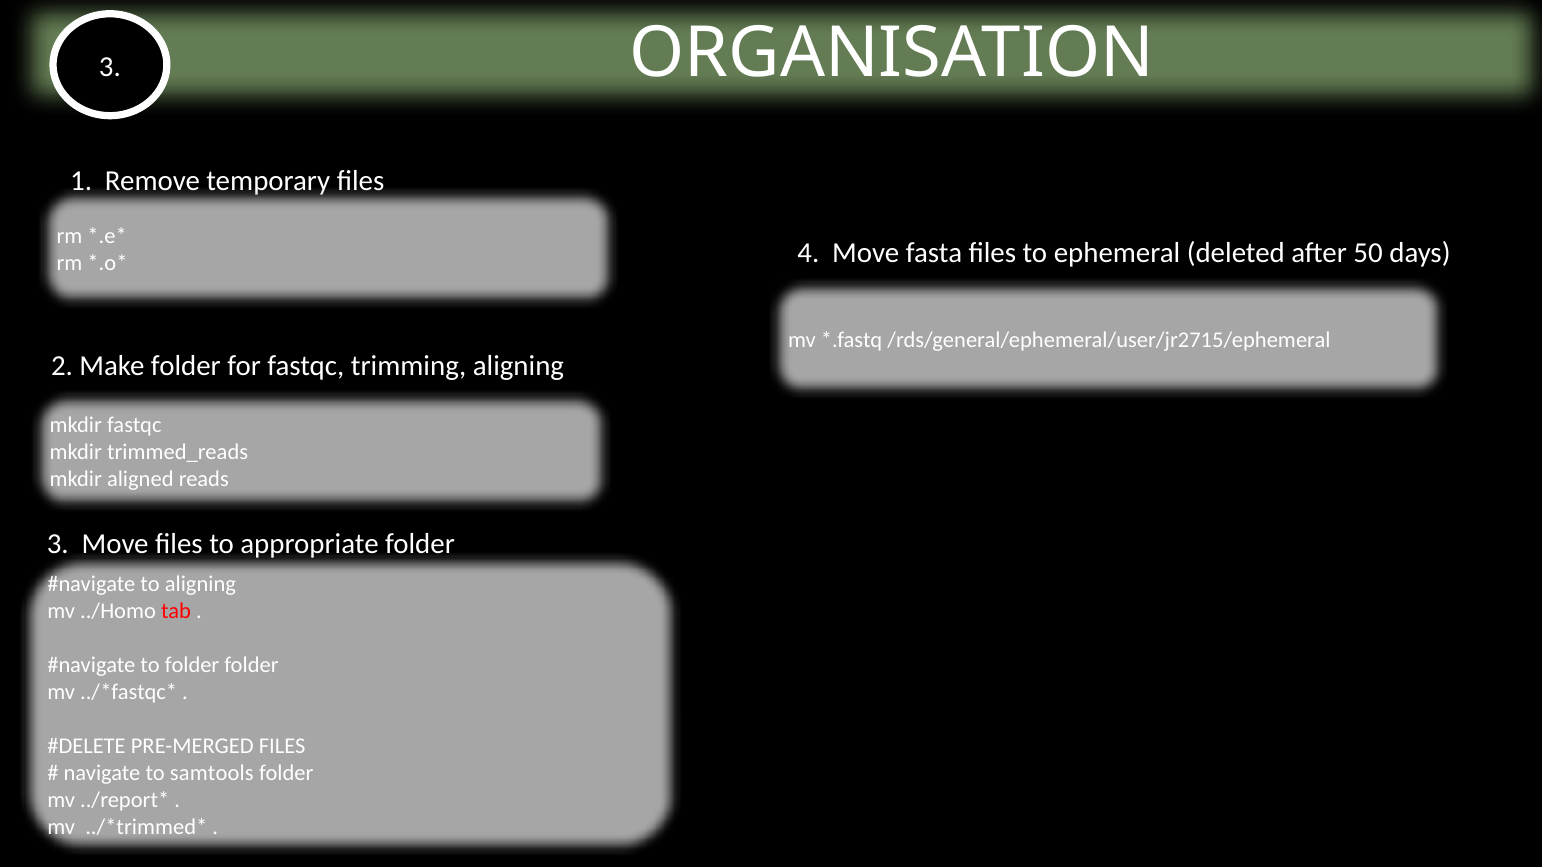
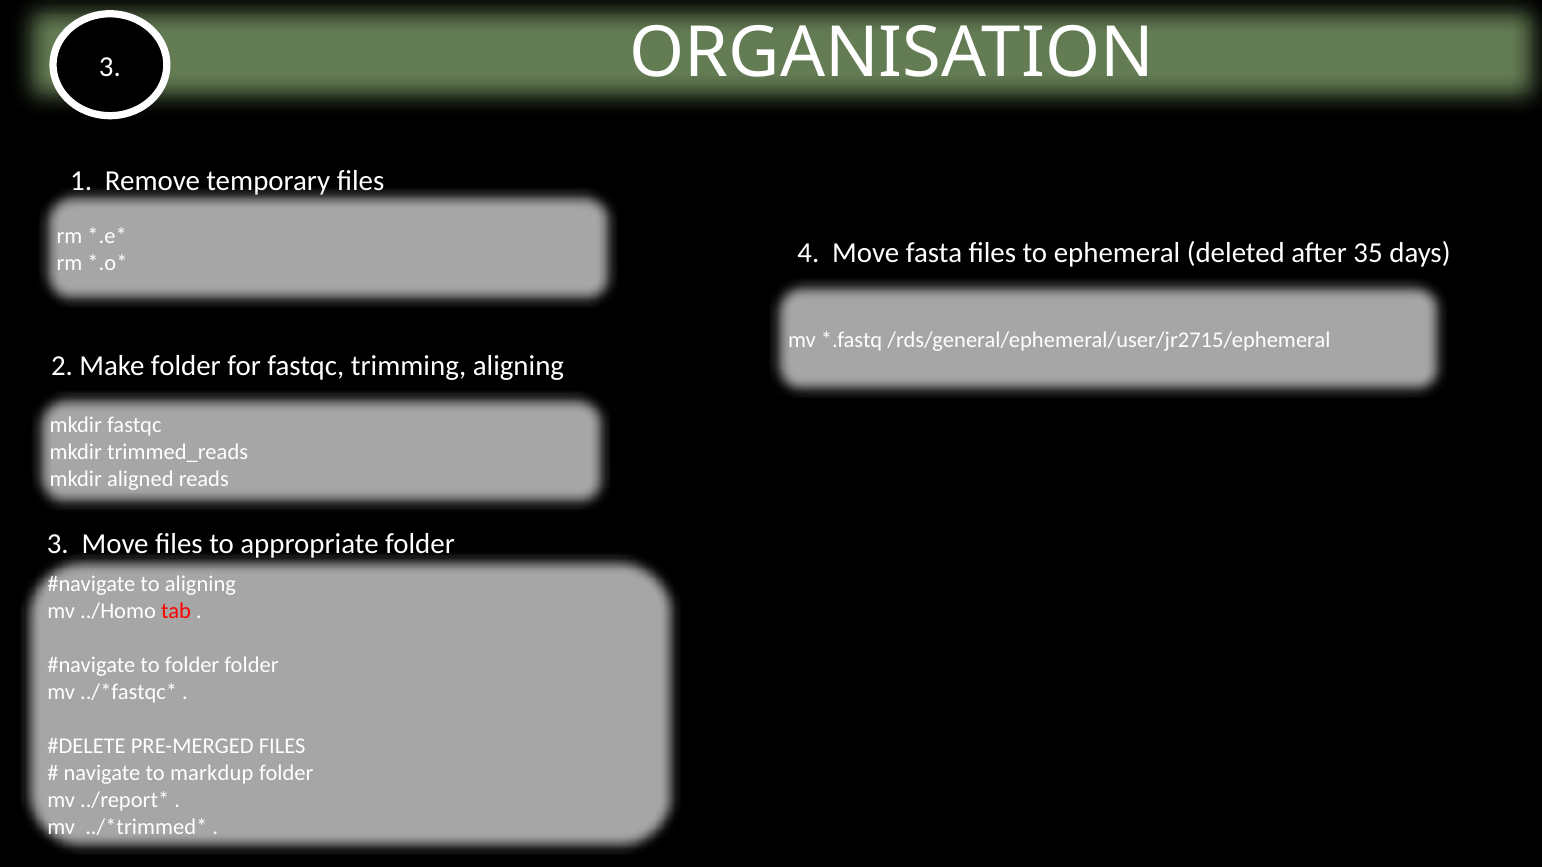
50: 50 -> 35
samtools: samtools -> markdup
